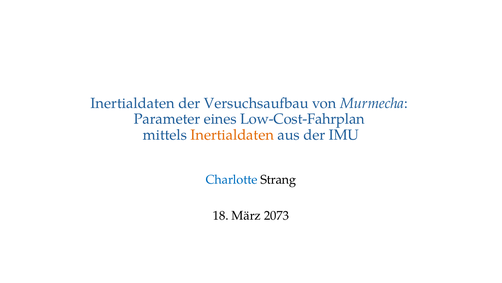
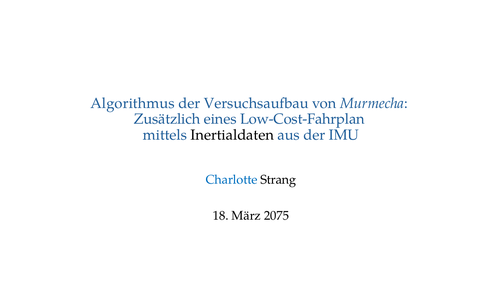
Inertialdaten at (133, 103): Inertialdaten -> Algorithmus
Parameter: Parameter -> Zusätzlich
Inertialdaten at (232, 135) colour: orange -> black
2073: 2073 -> 2075
